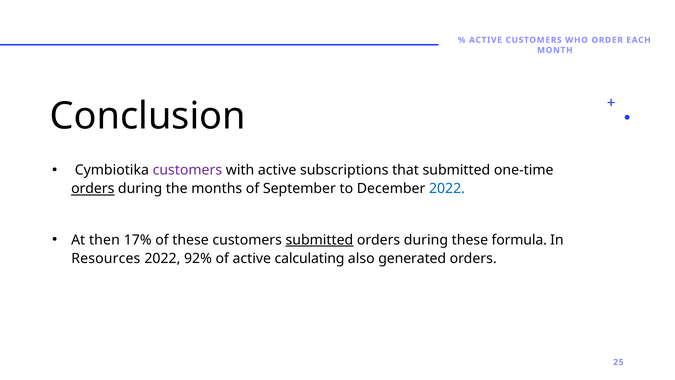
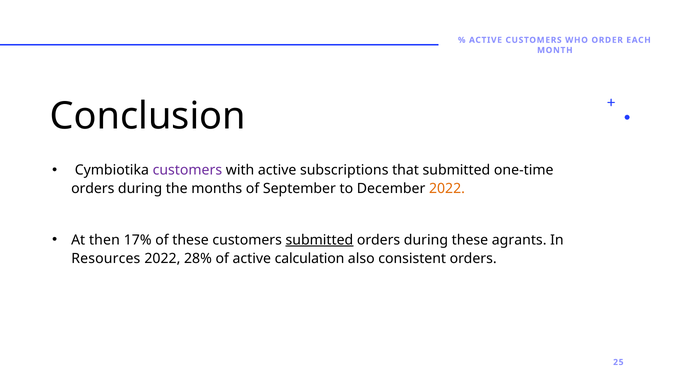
orders at (93, 189) underline: present -> none
2022 at (447, 189) colour: blue -> orange
formula: formula -> agrants
92%: 92% -> 28%
calculating: calculating -> calculation
generated: generated -> consistent
